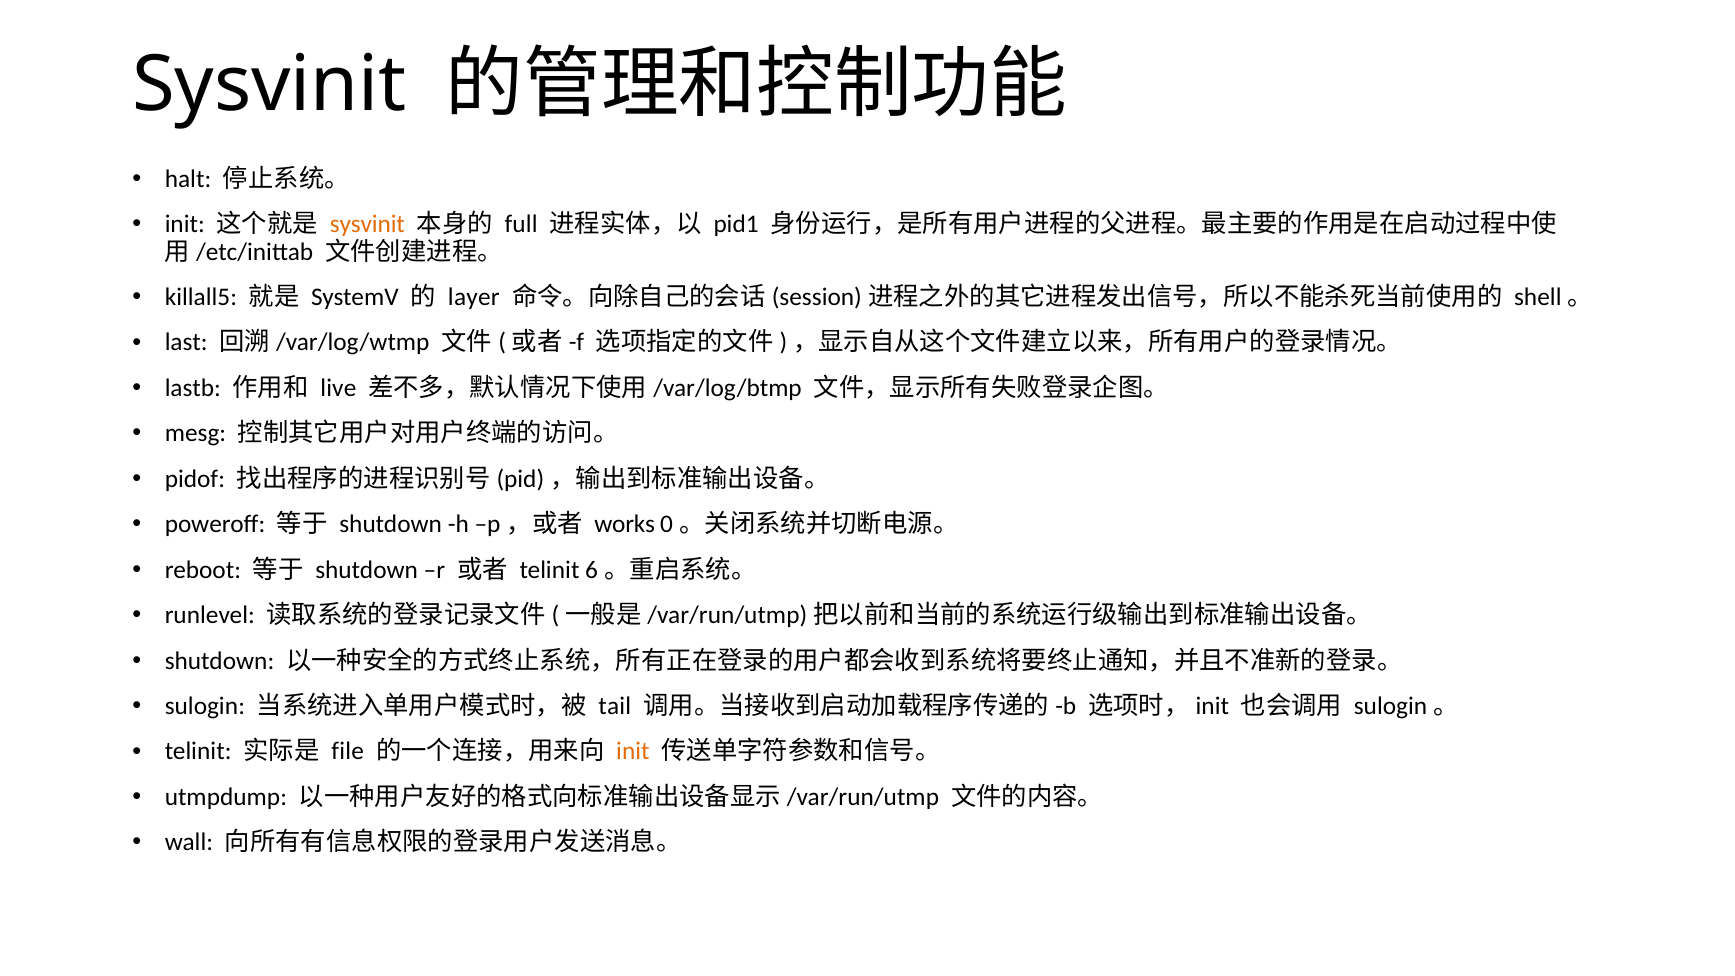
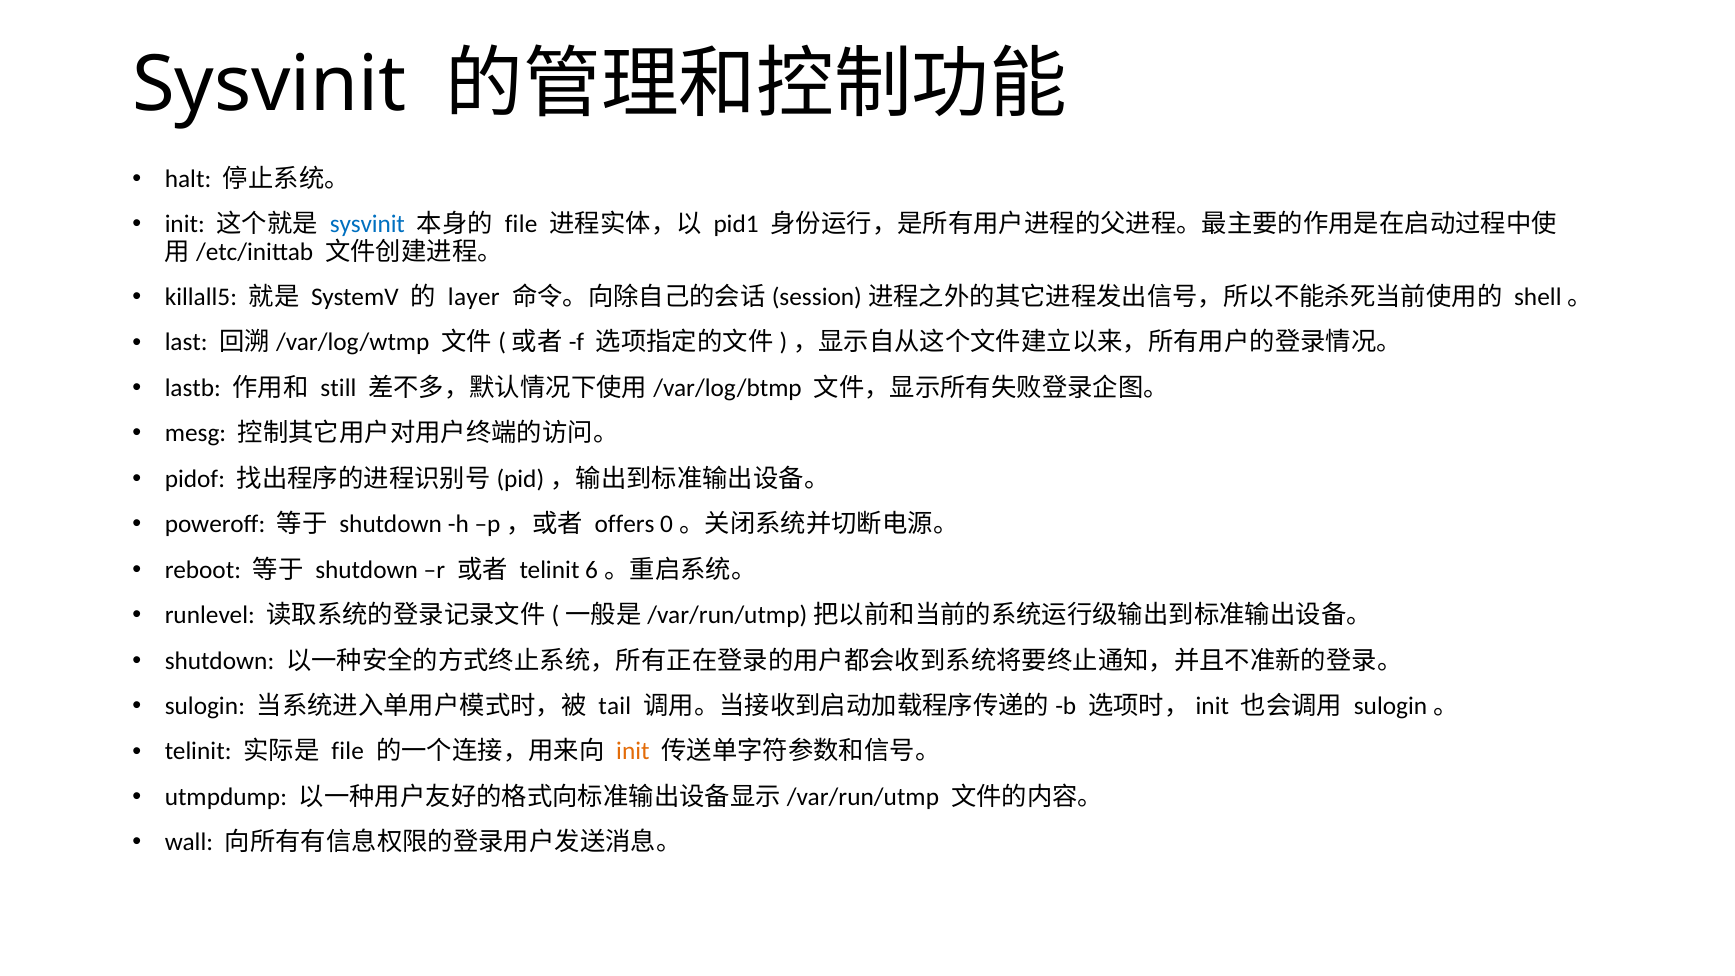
sysvinit at (367, 224) colour: orange -> blue
full at (521, 224): full -> file
live: live -> still
works: works -> offers
